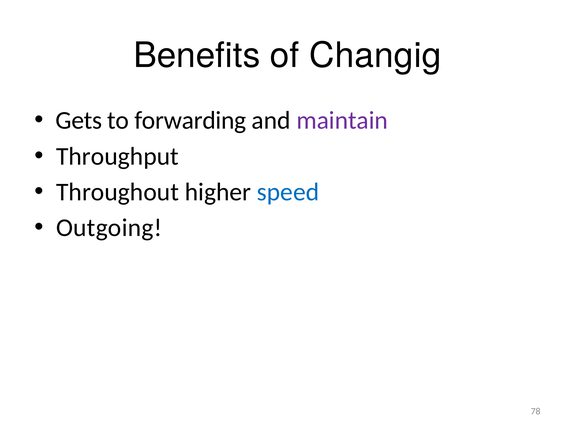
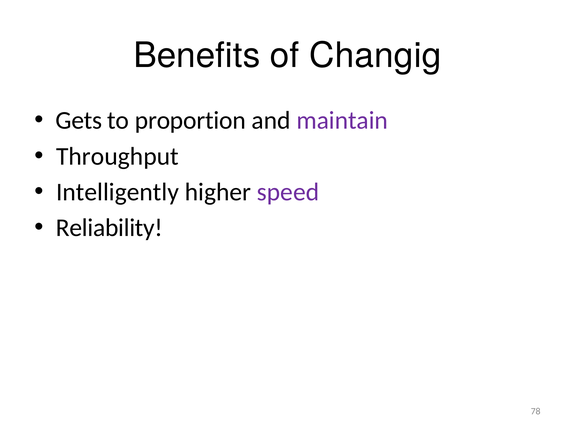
forwarding: forwarding -> proportion
Throughout: Throughout -> Intelligently
speed colour: blue -> purple
Outgoing: Outgoing -> Reliability
